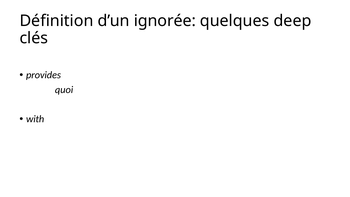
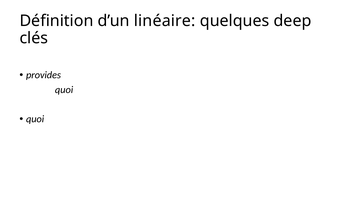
ignorée: ignorée -> linéaire
with at (35, 119): with -> quoi
